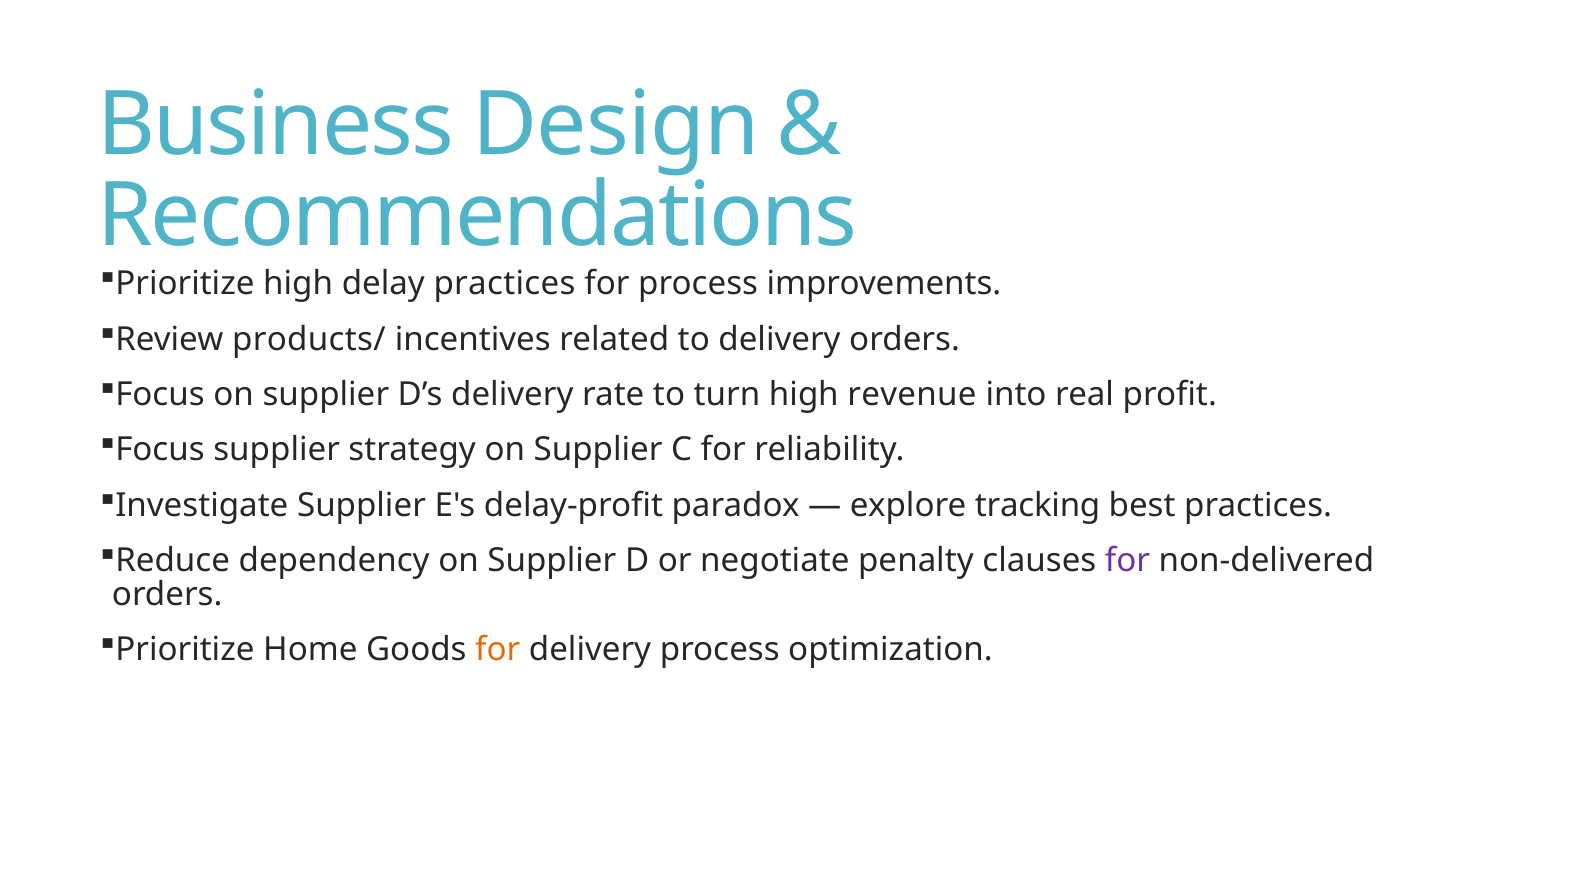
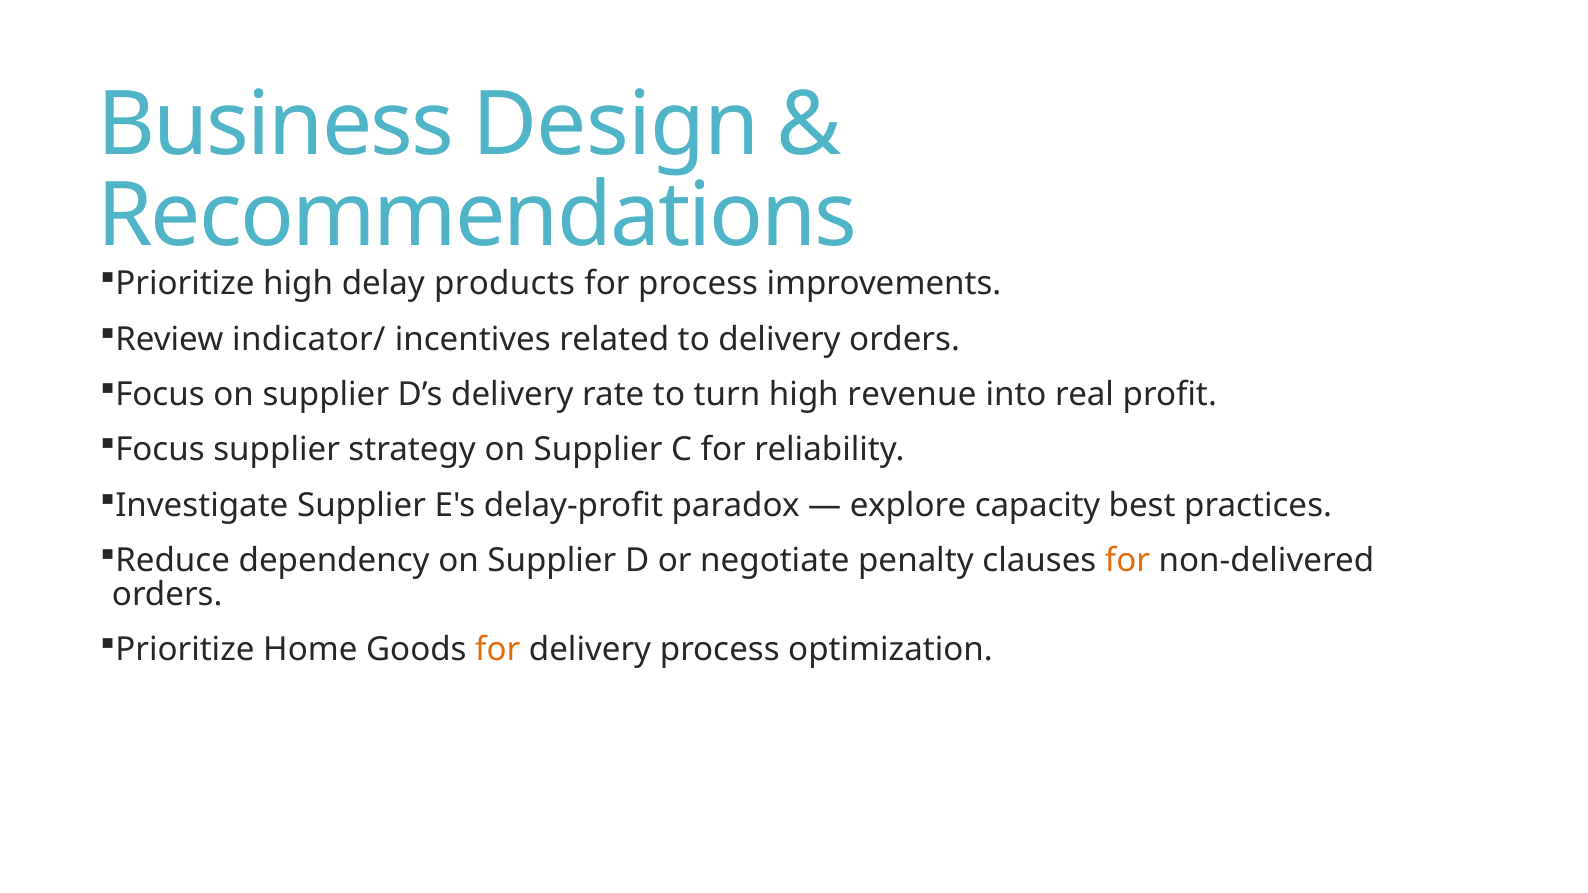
delay practices: practices -> products
products/: products/ -> indicator/
tracking: tracking -> capacity
for at (1127, 561) colour: purple -> orange
